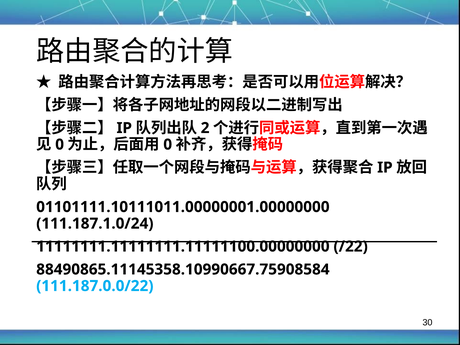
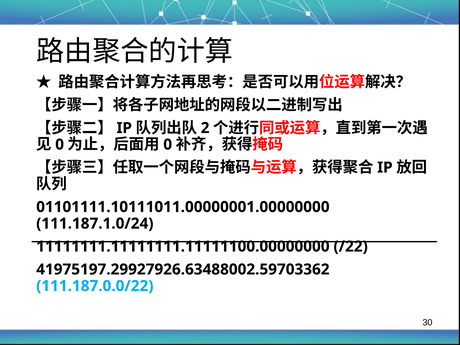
88490865.11145358.10990667.75908584: 88490865.11145358.10990667.75908584 -> 41975197.29927926.63488002.59703362
